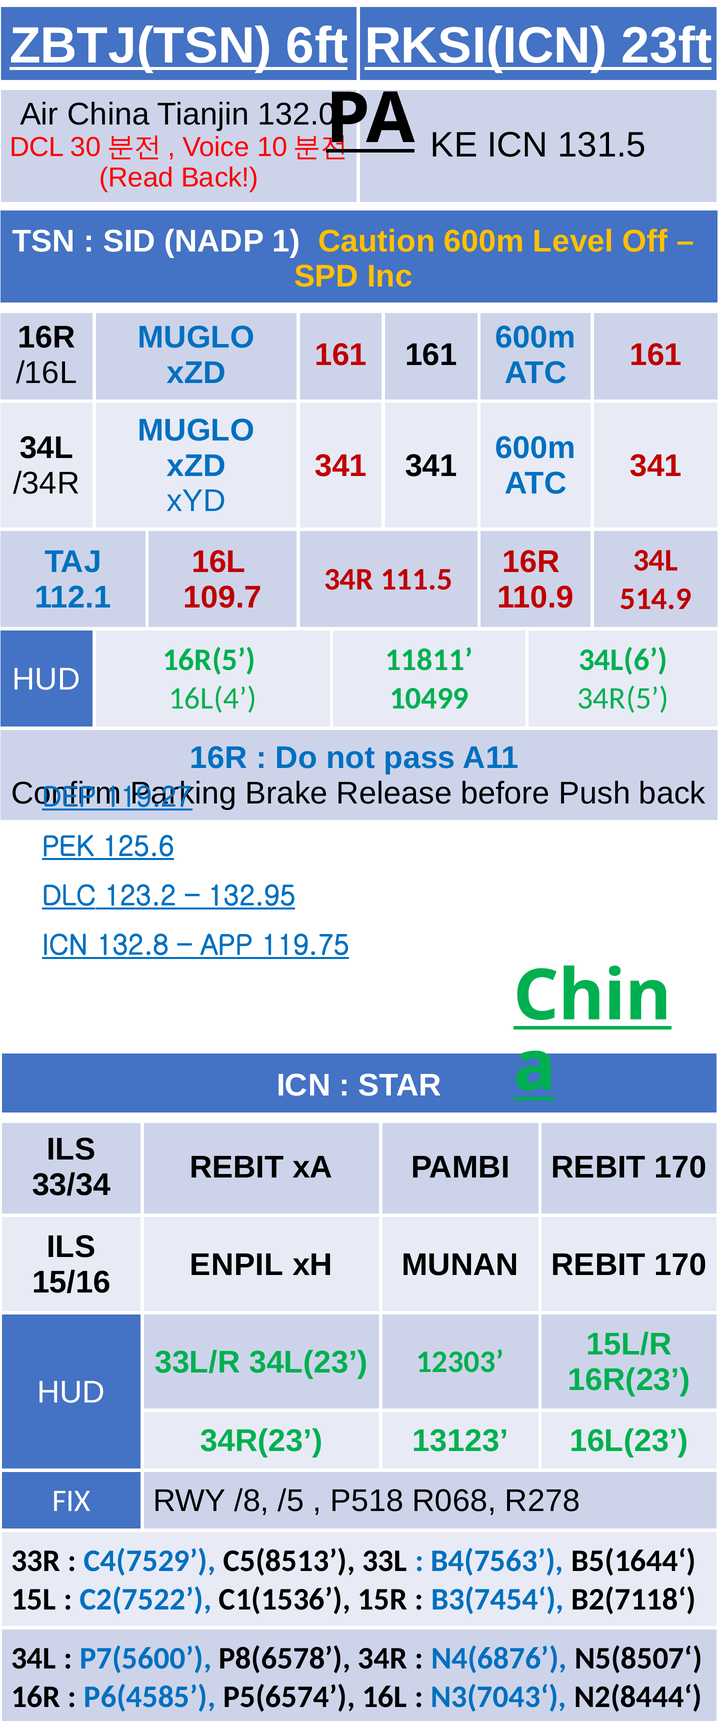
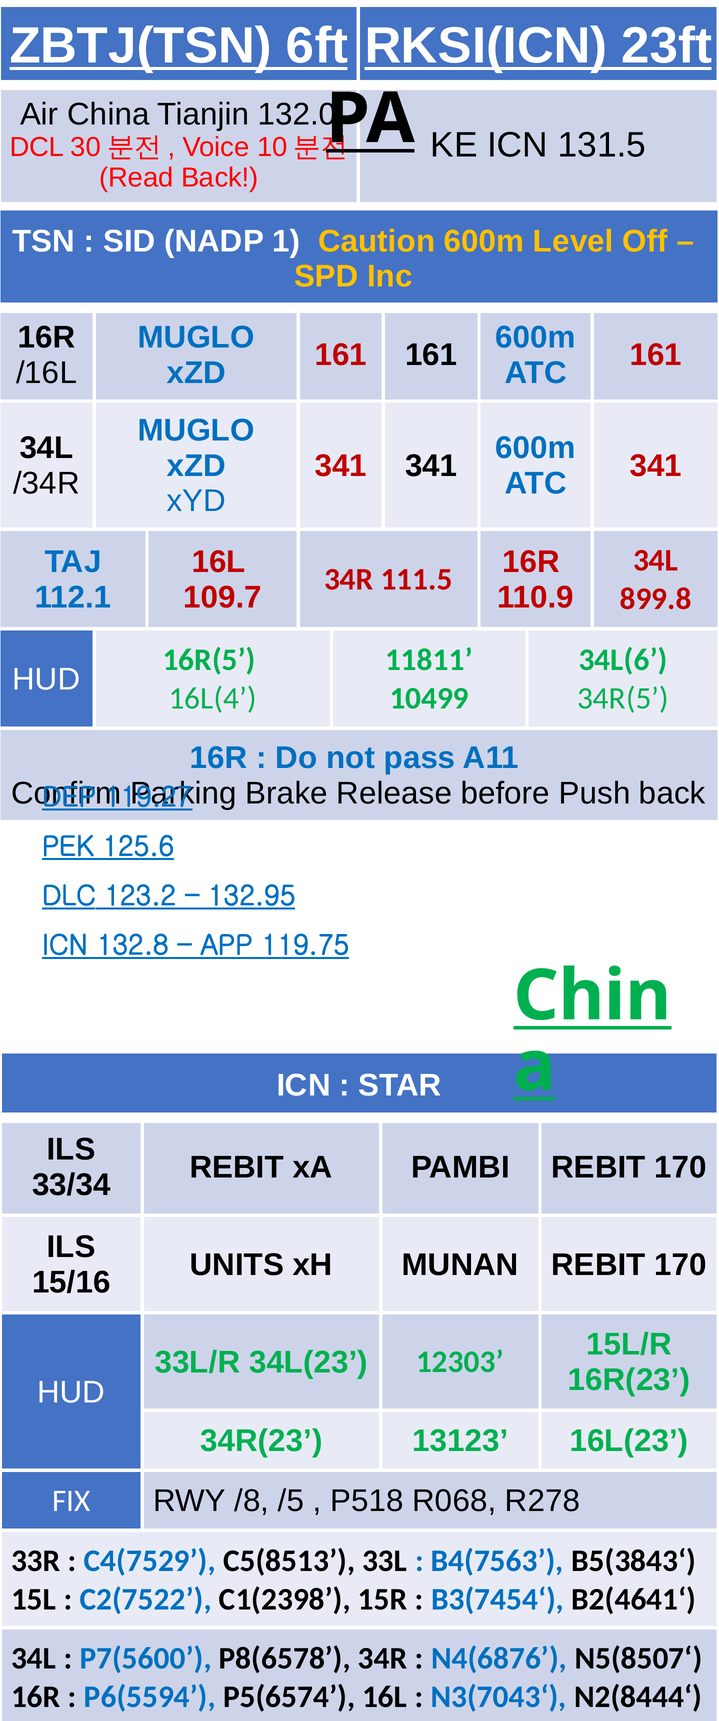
514.9: 514.9 -> 899.8
ENPIL: ENPIL -> UNITS
B5(1644‘: B5(1644‘ -> B5(3843‘
C1(1536: C1(1536 -> C1(2398
B2(7118‘: B2(7118‘ -> B2(4641‘
P6(4585: P6(4585 -> P6(5594
